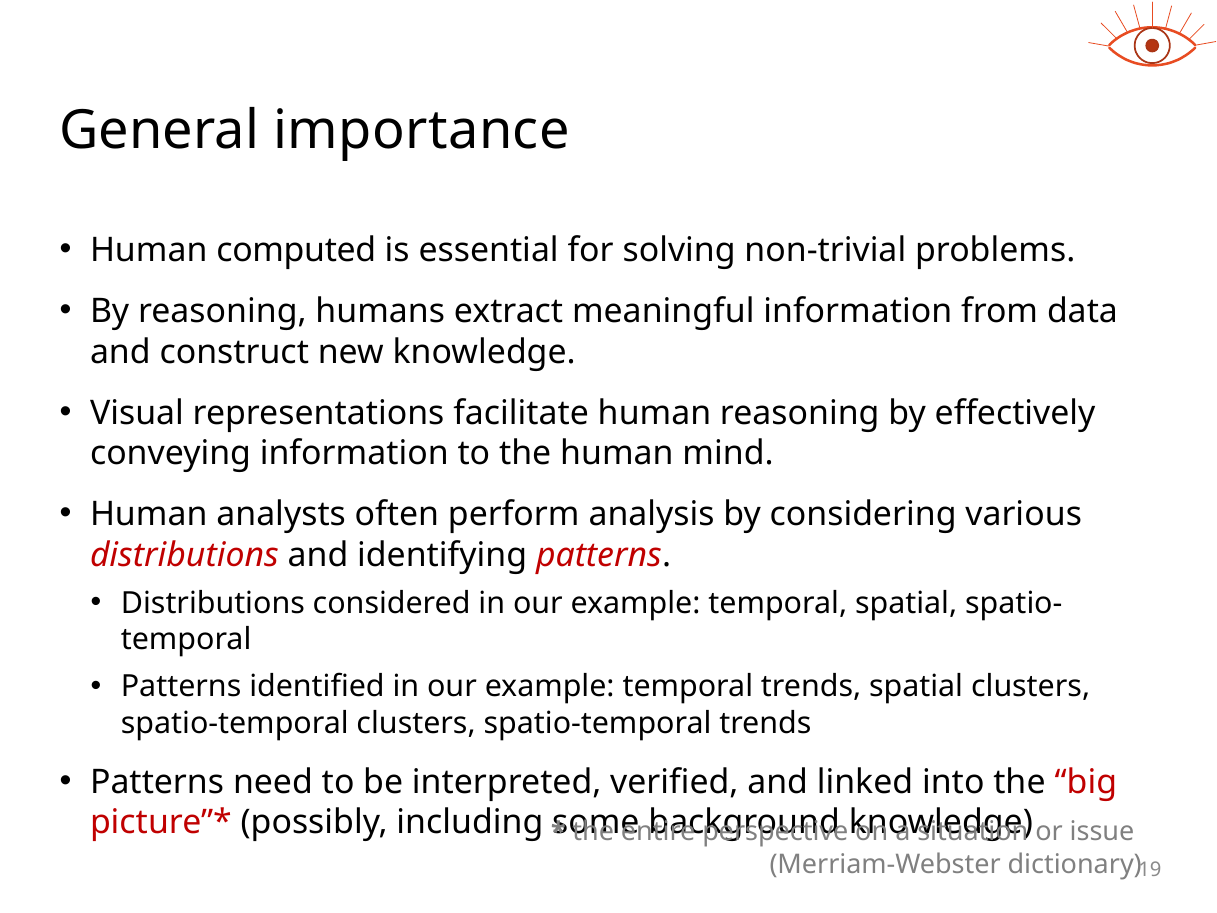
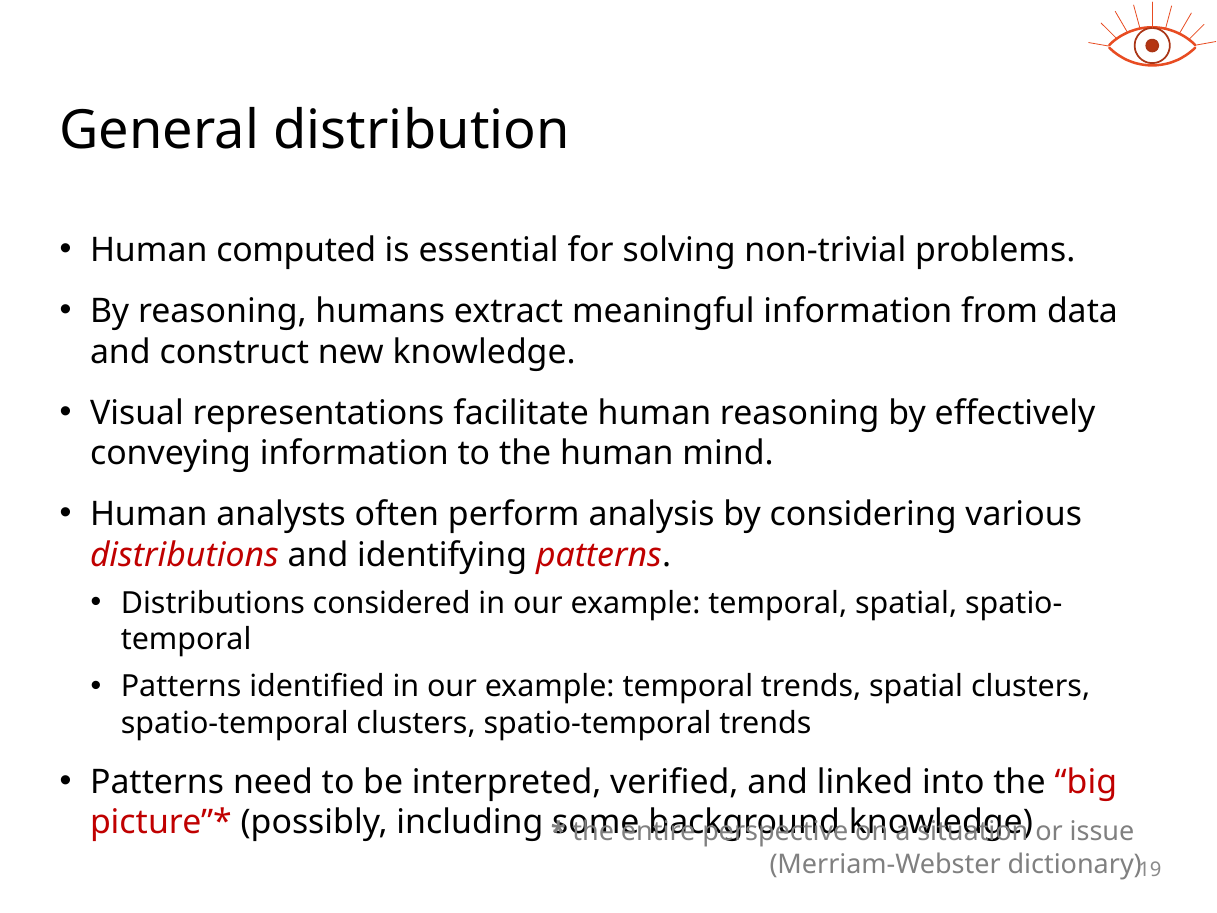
importance: importance -> distribution
